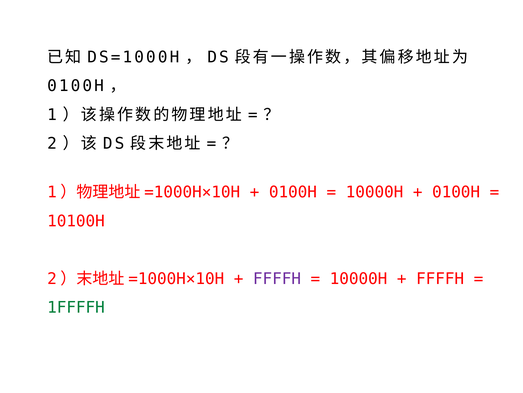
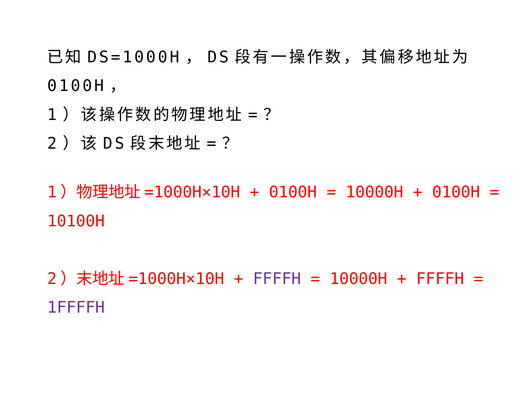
1FFFFH colour: green -> purple
